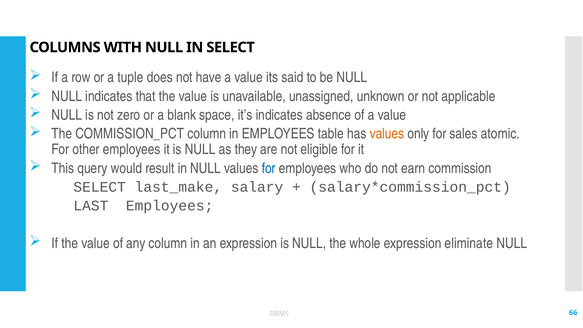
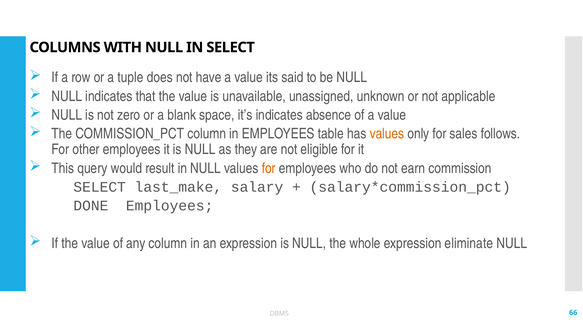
atomic: atomic -> follows
for at (269, 168) colour: blue -> orange
LAST: LAST -> DONE
